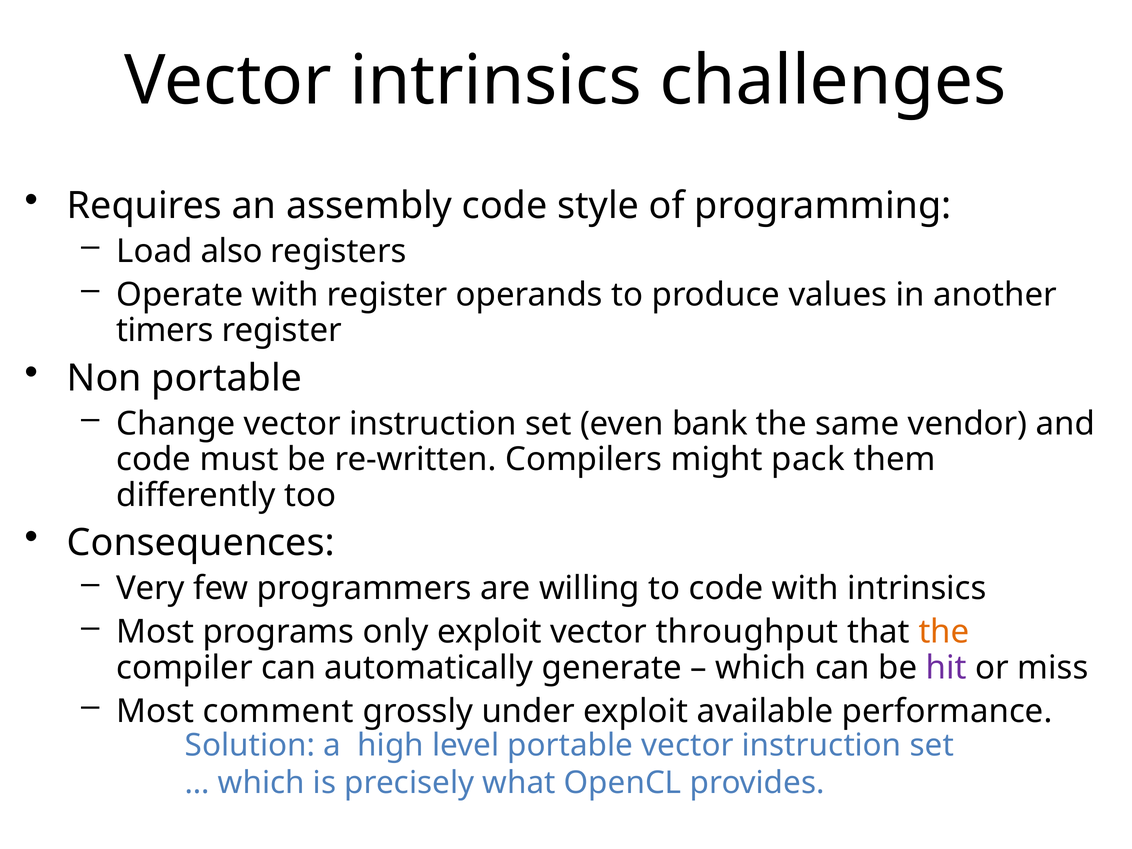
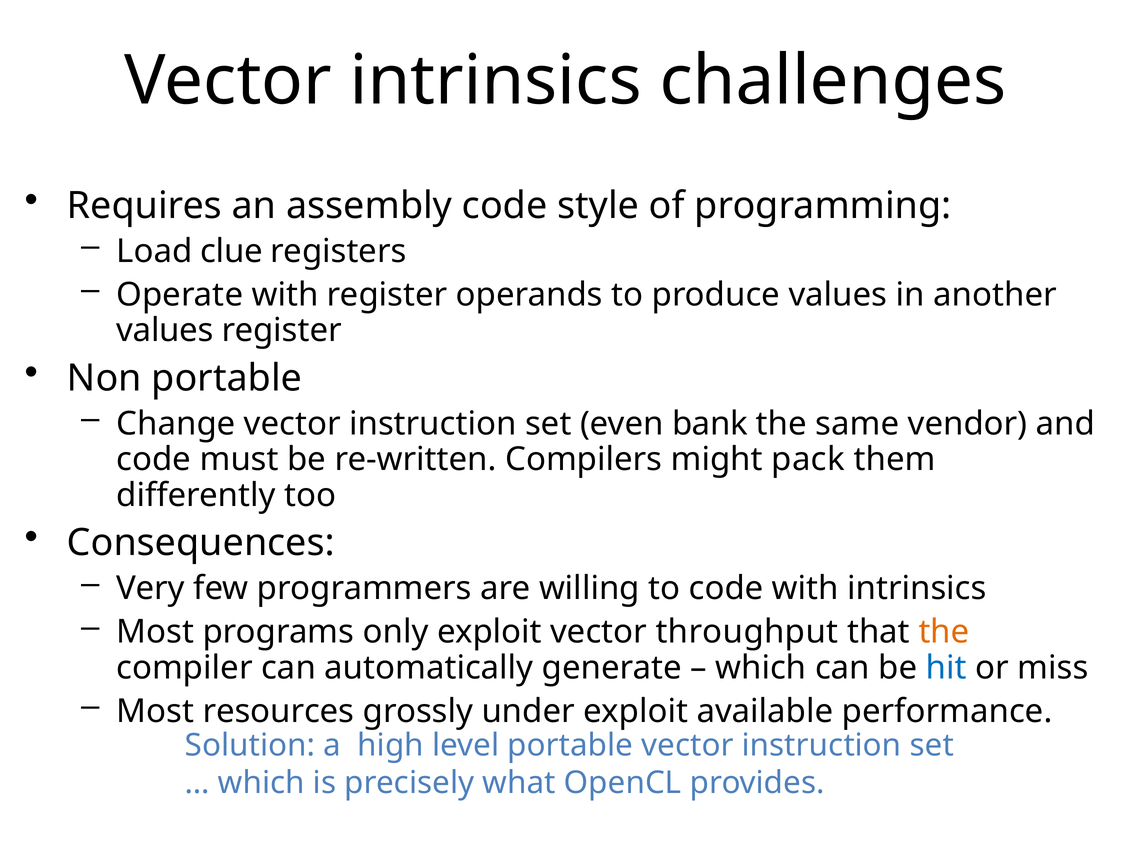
also: also -> clue
timers at (165, 330): timers -> values
hit colour: purple -> blue
comment: comment -> resources
